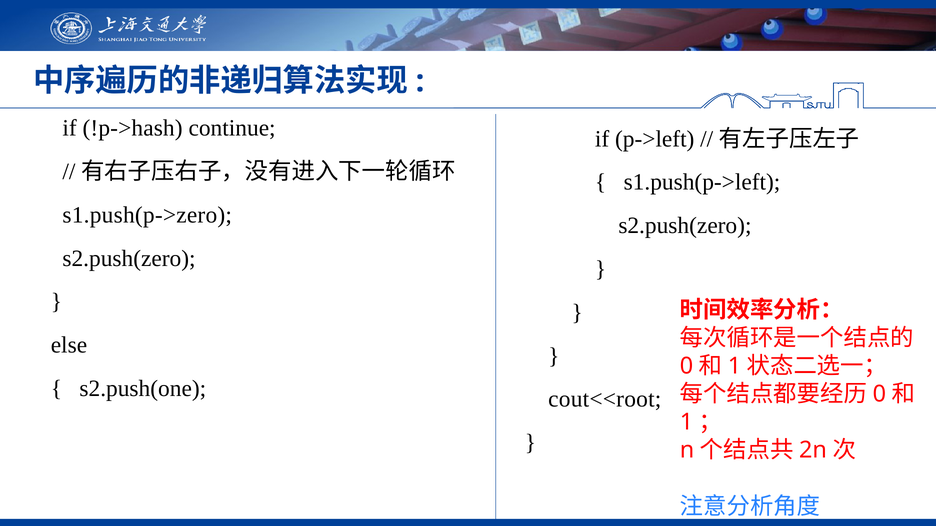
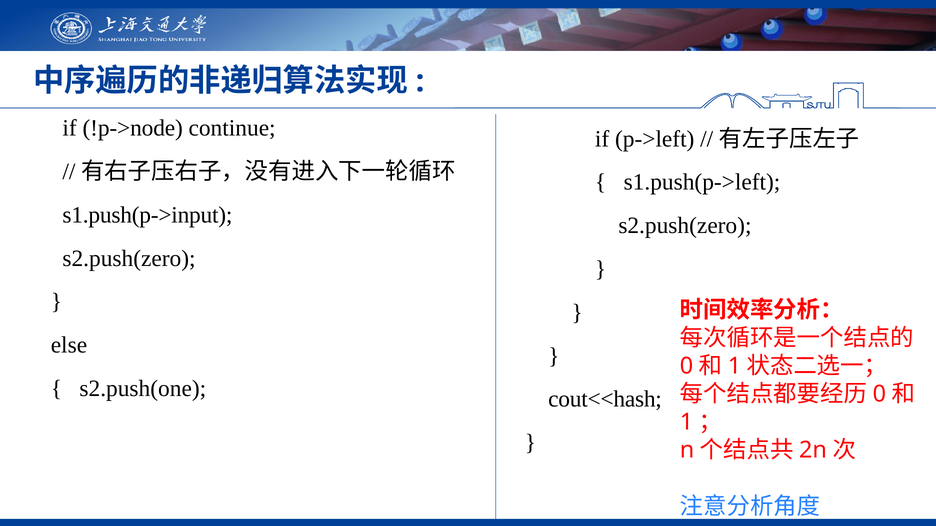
!p->hash: !p->hash -> !p->node
s1.push(p->zero: s1.push(p->zero -> s1.push(p->input
cout<<root: cout<<root -> cout<<hash
